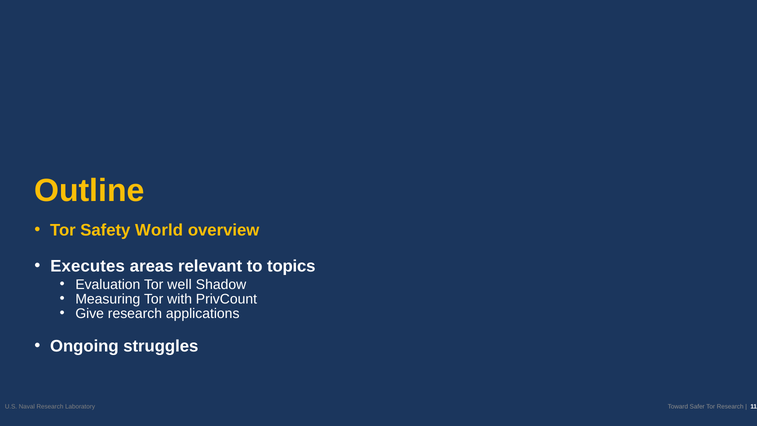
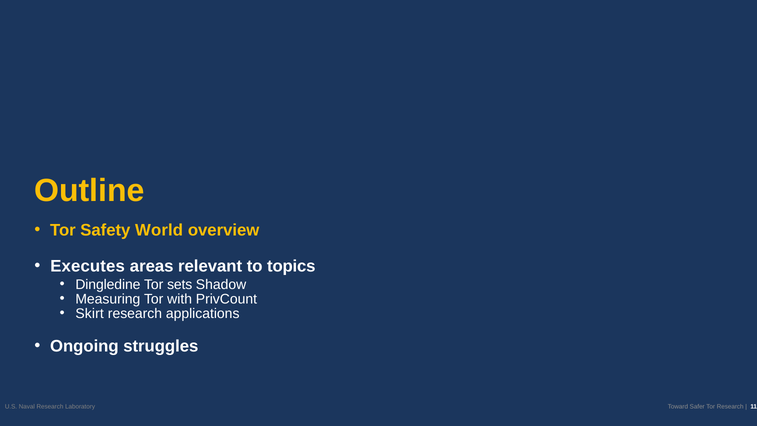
Evaluation: Evaluation -> Dingledine
well: well -> sets
Give: Give -> Skirt
